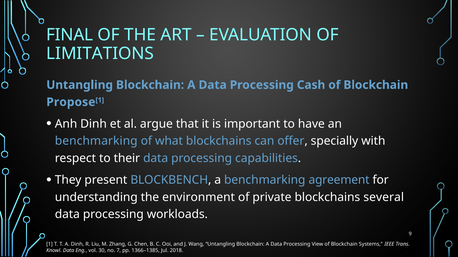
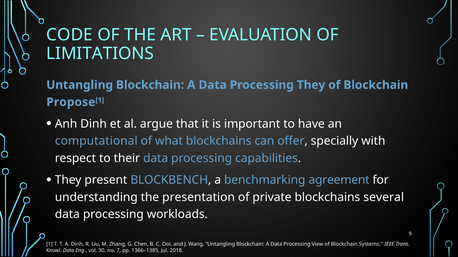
FINAL: FINAL -> CODE
Processing Cash: Cash -> They
benchmarking at (96, 141): benchmarking -> computational
environment: environment -> presentation
